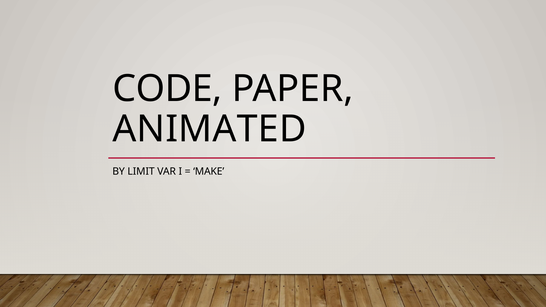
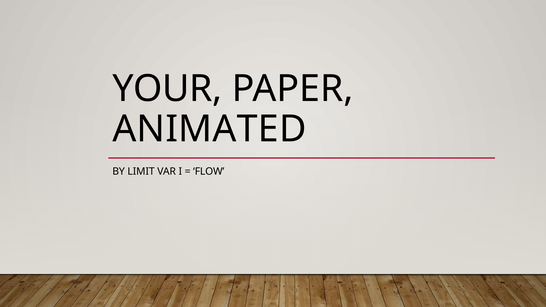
CODE: CODE -> YOUR
MAKE: MAKE -> FLOW
